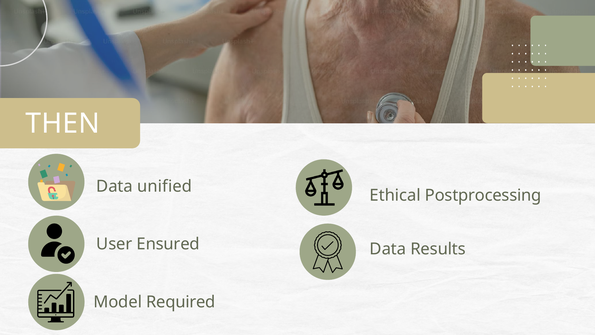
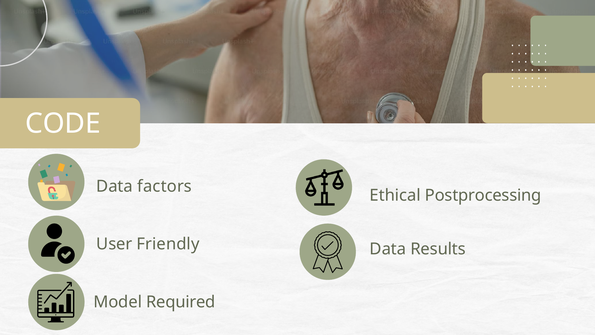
THEN: THEN -> CODE
unified: unified -> factors
Ensured: Ensured -> Friendly
